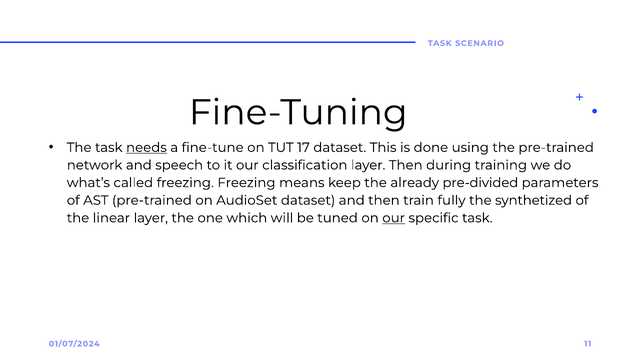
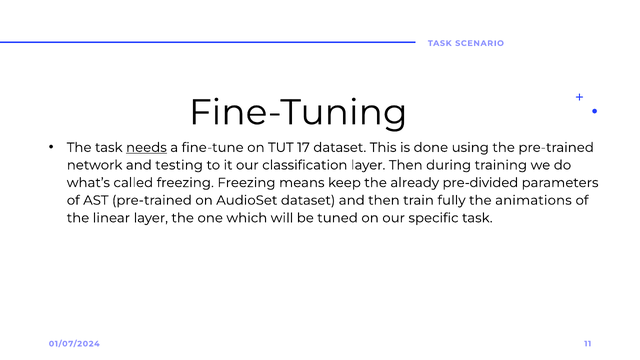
speech: speech -> testing
synthetized: synthetized -> animations
our at (394, 218) underline: present -> none
